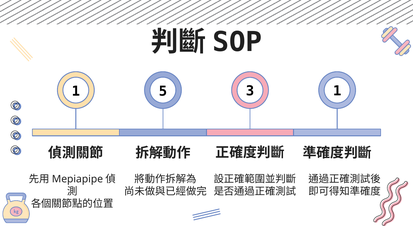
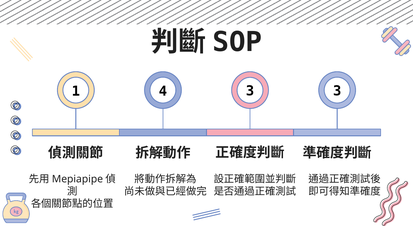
5: 5 -> 4
3 1: 1 -> 3
